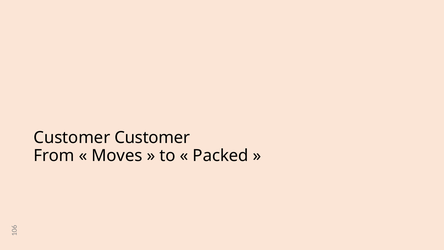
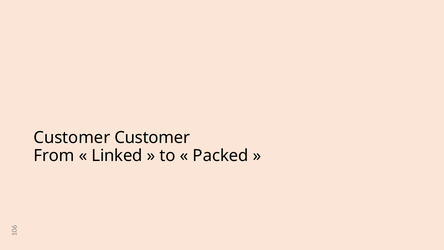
Moves: Moves -> Linked
